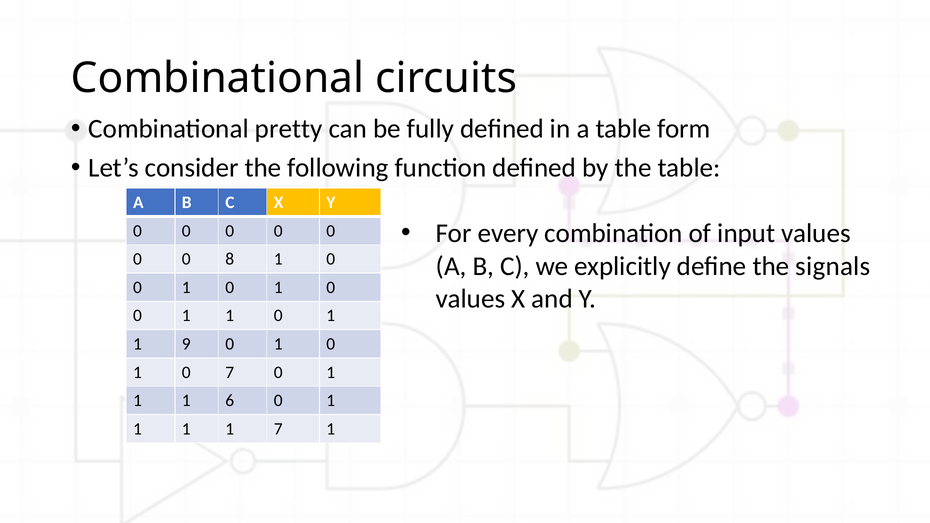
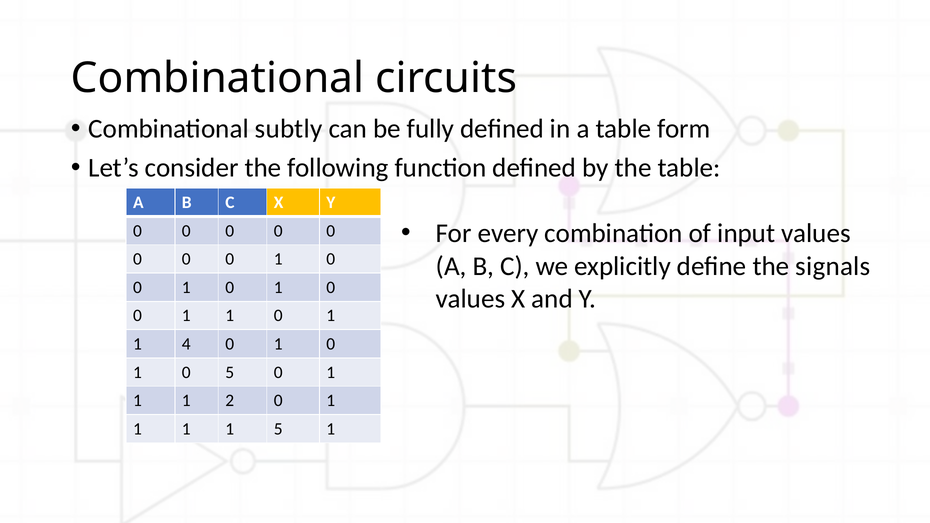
pretty: pretty -> subtly
8 at (230, 259): 8 -> 0
9: 9 -> 4
0 7: 7 -> 5
6: 6 -> 2
1 7: 7 -> 5
